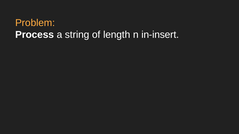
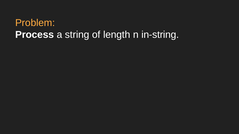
in-insert: in-insert -> in-string
